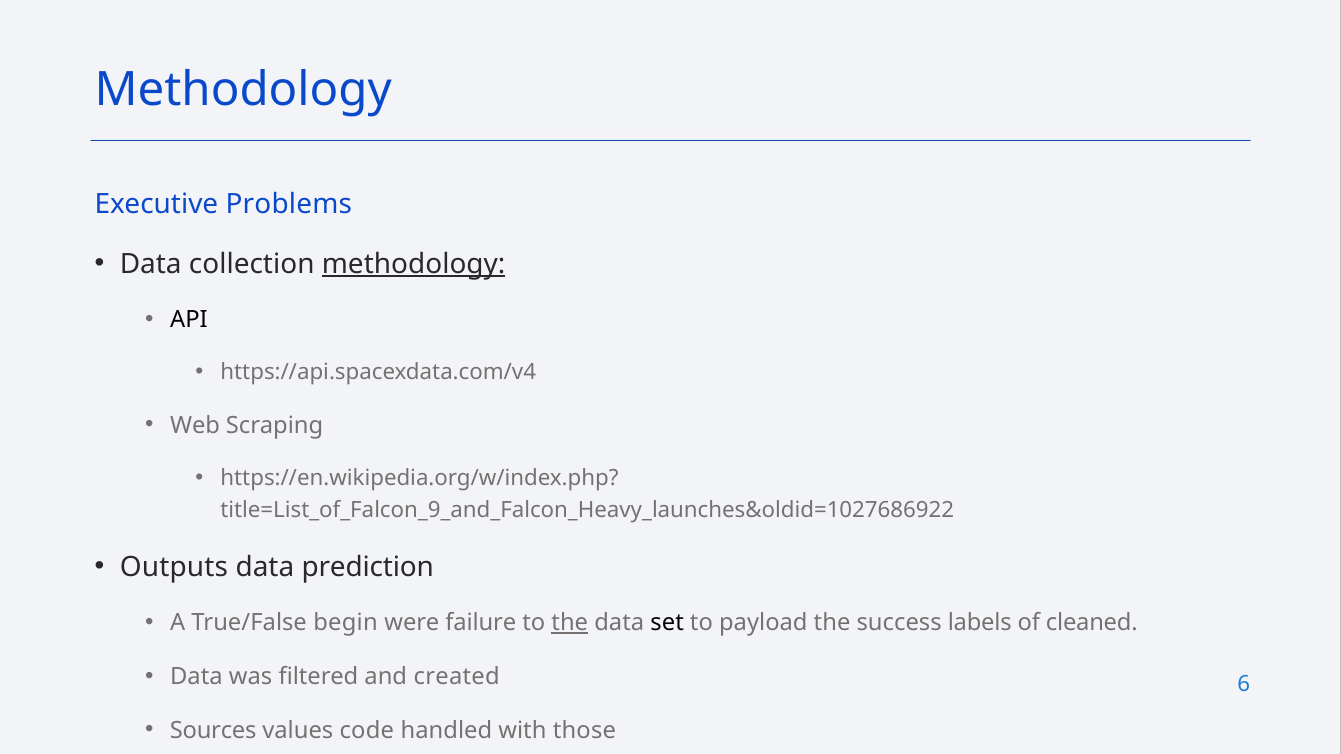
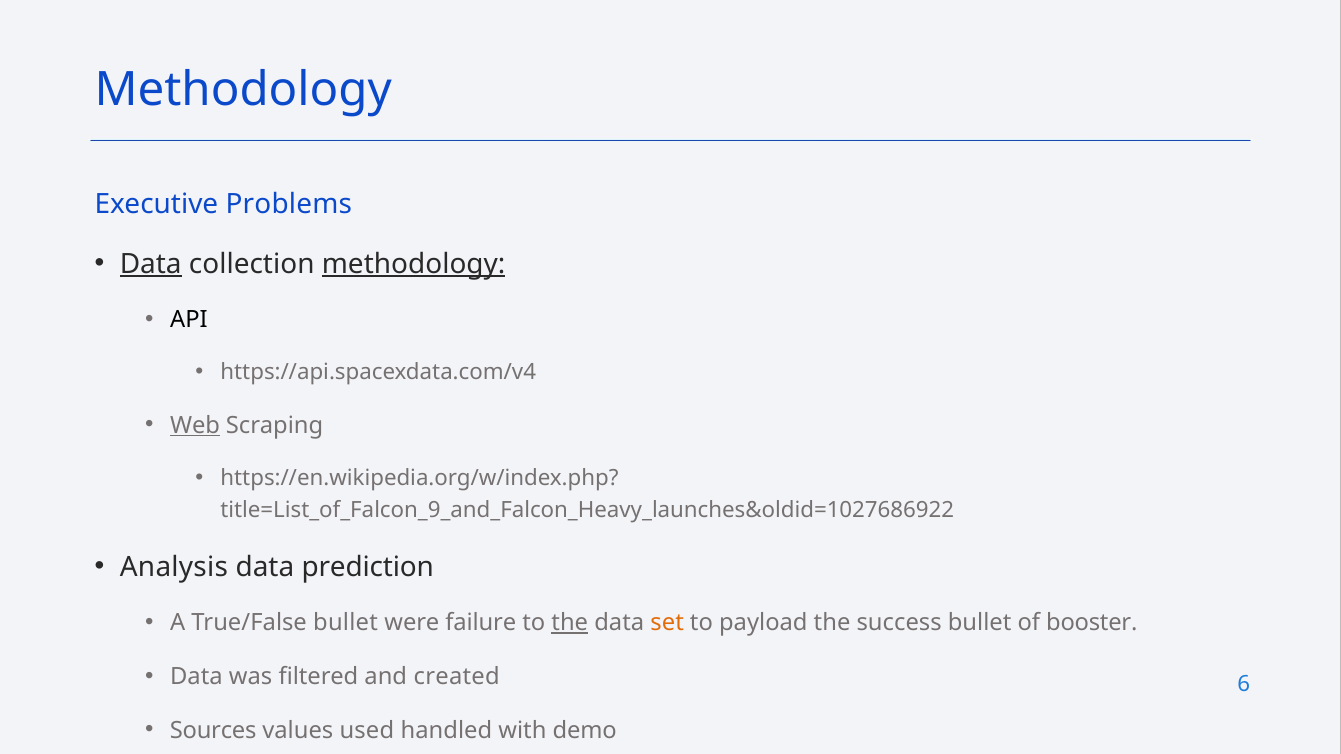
Data at (151, 264) underline: none -> present
Web underline: none -> present
Outputs: Outputs -> Analysis
True/False begin: begin -> bullet
set colour: black -> orange
success labels: labels -> bullet
cleaned: cleaned -> booster
code: code -> used
those: those -> demo
